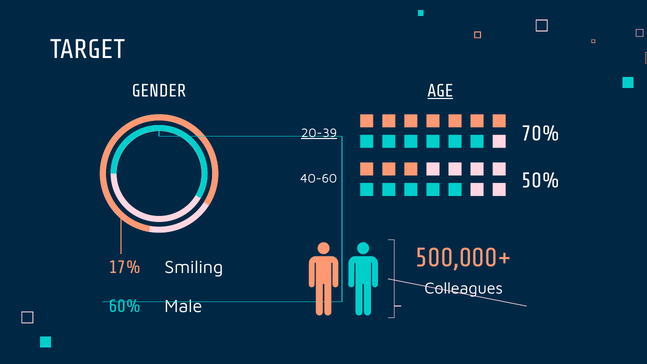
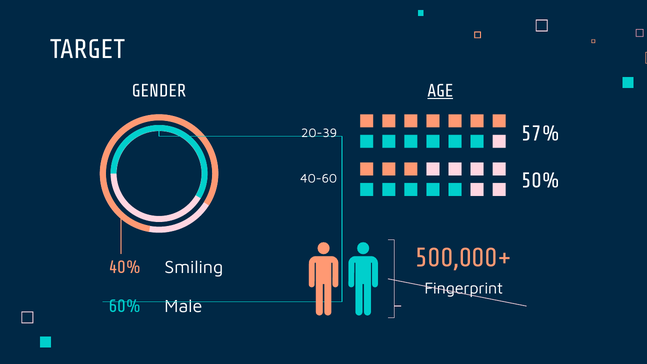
70%: 70% -> 57%
20-39 underline: present -> none
17%: 17% -> 40%
Colleagues: Colleagues -> Fingerprint
